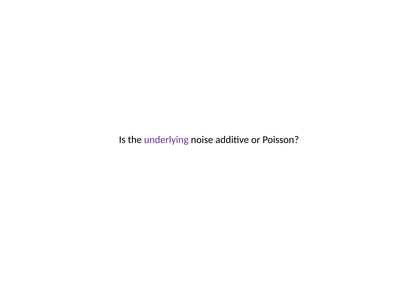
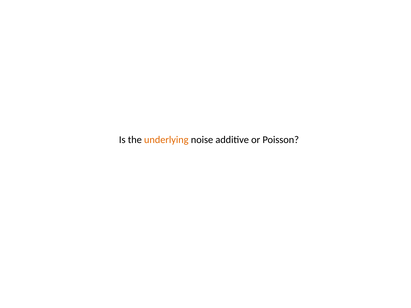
underlying colour: purple -> orange
